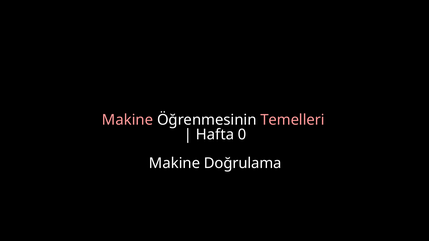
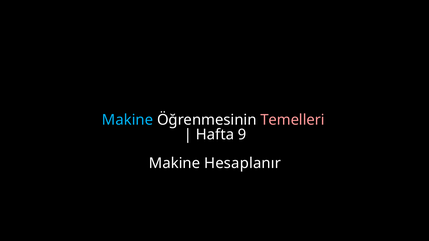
Makine at (128, 120) colour: pink -> light blue
0: 0 -> 9
Doğrulama: Doğrulama -> Hesaplanır
